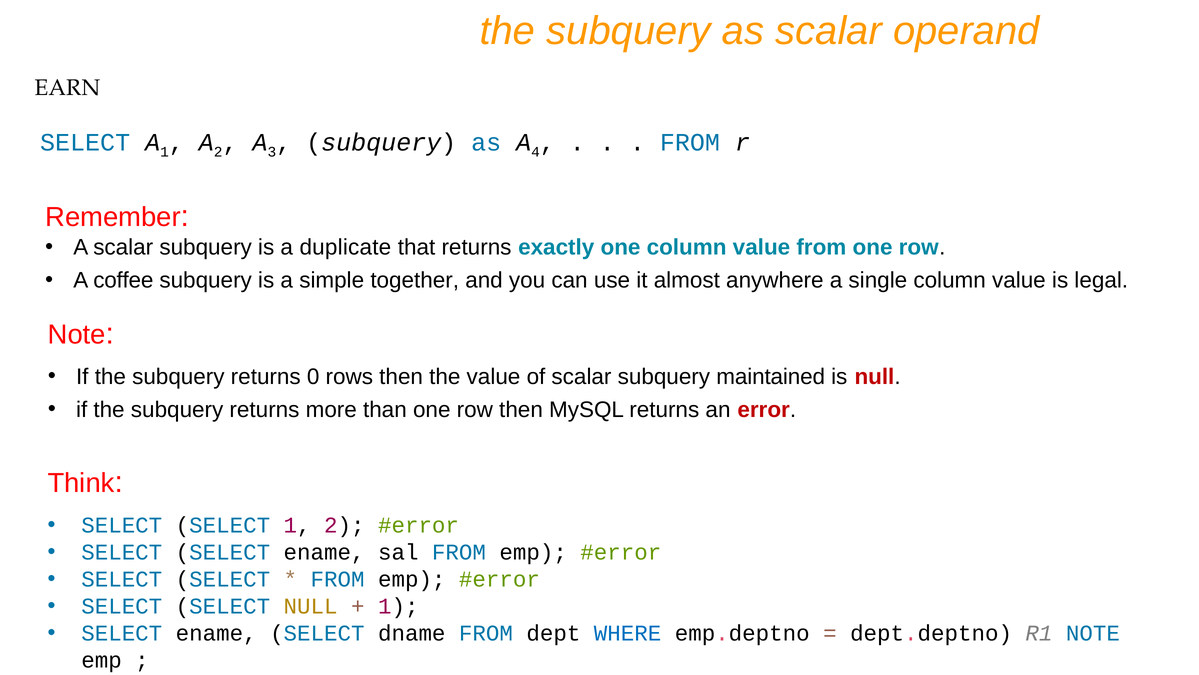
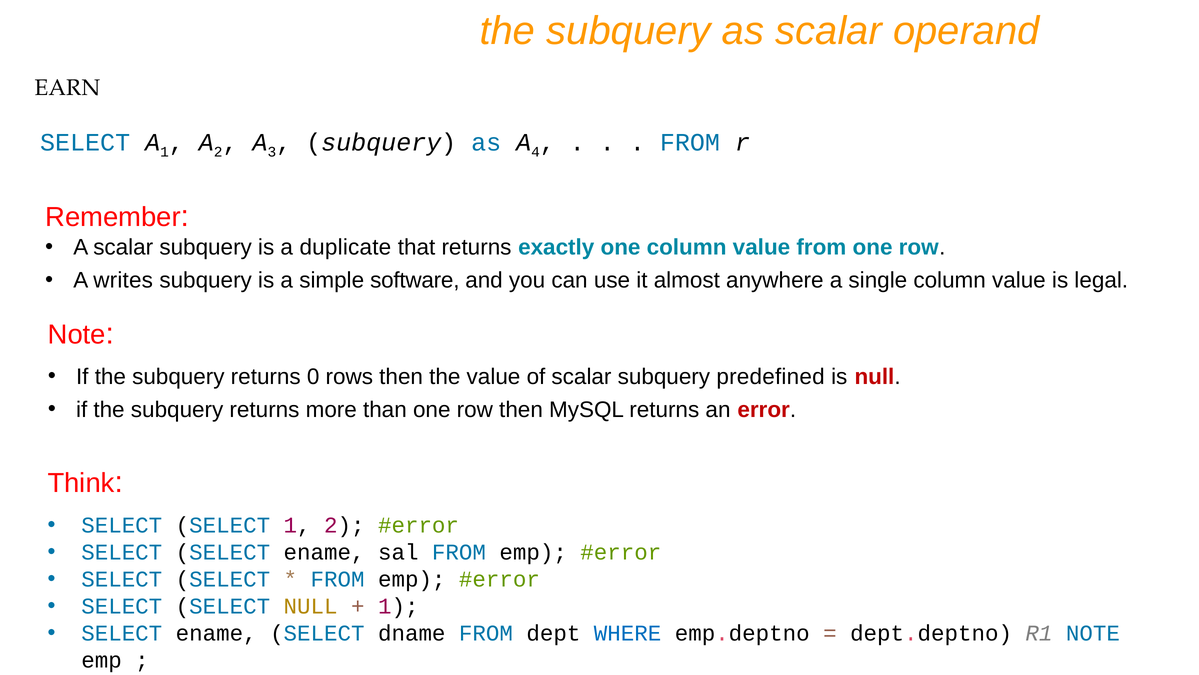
coffee: coffee -> writes
together: together -> software
maintained: maintained -> predefined
